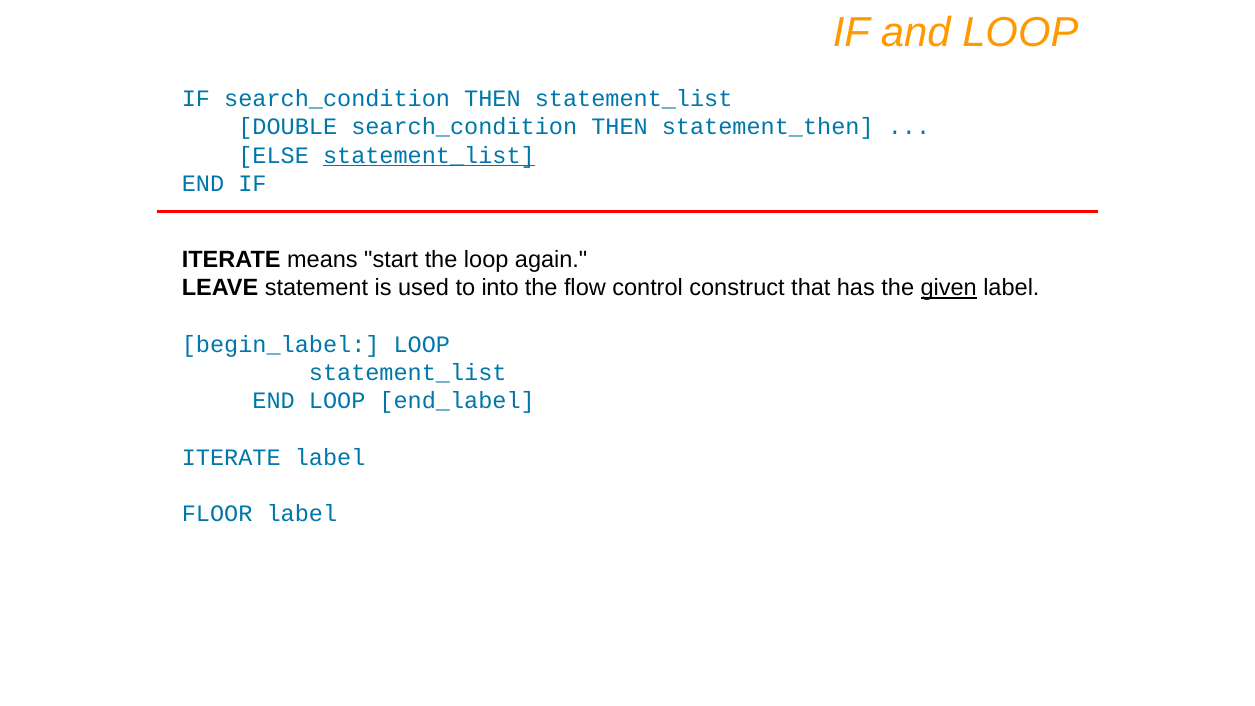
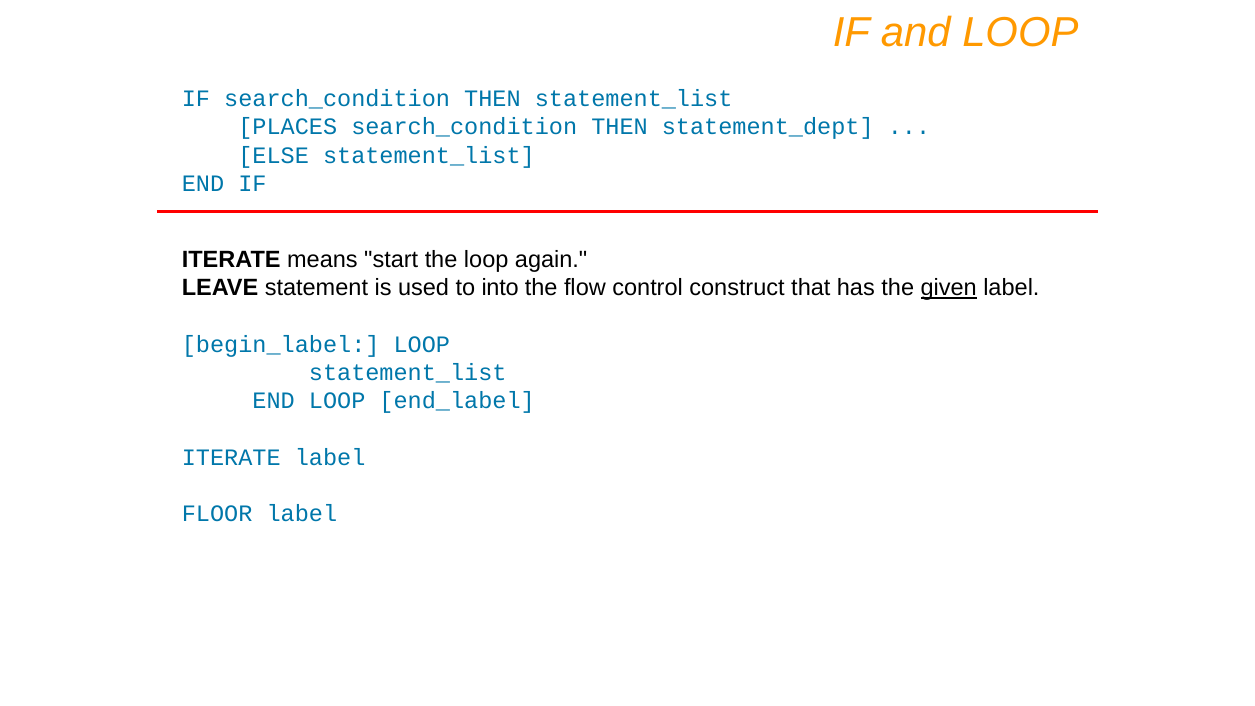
DOUBLE: DOUBLE -> PLACES
statement_then: statement_then -> statement_dept
statement_list at (429, 155) underline: present -> none
